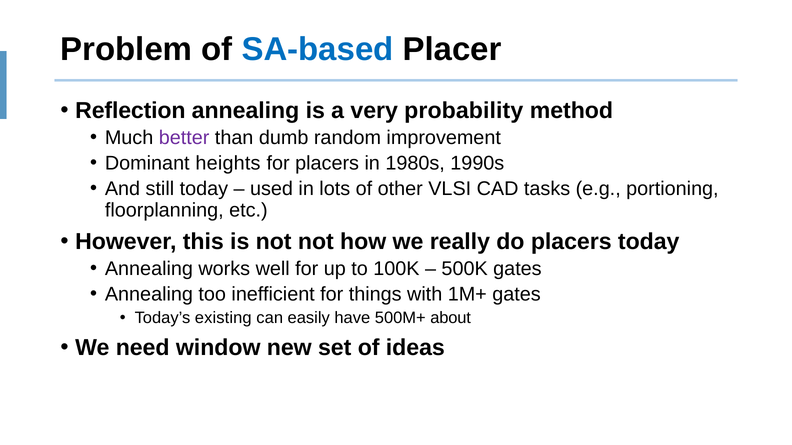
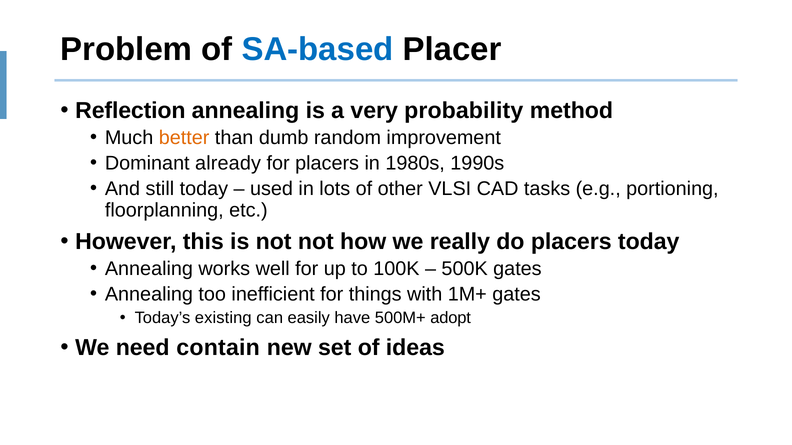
better colour: purple -> orange
heights: heights -> already
about: about -> adopt
window: window -> contain
